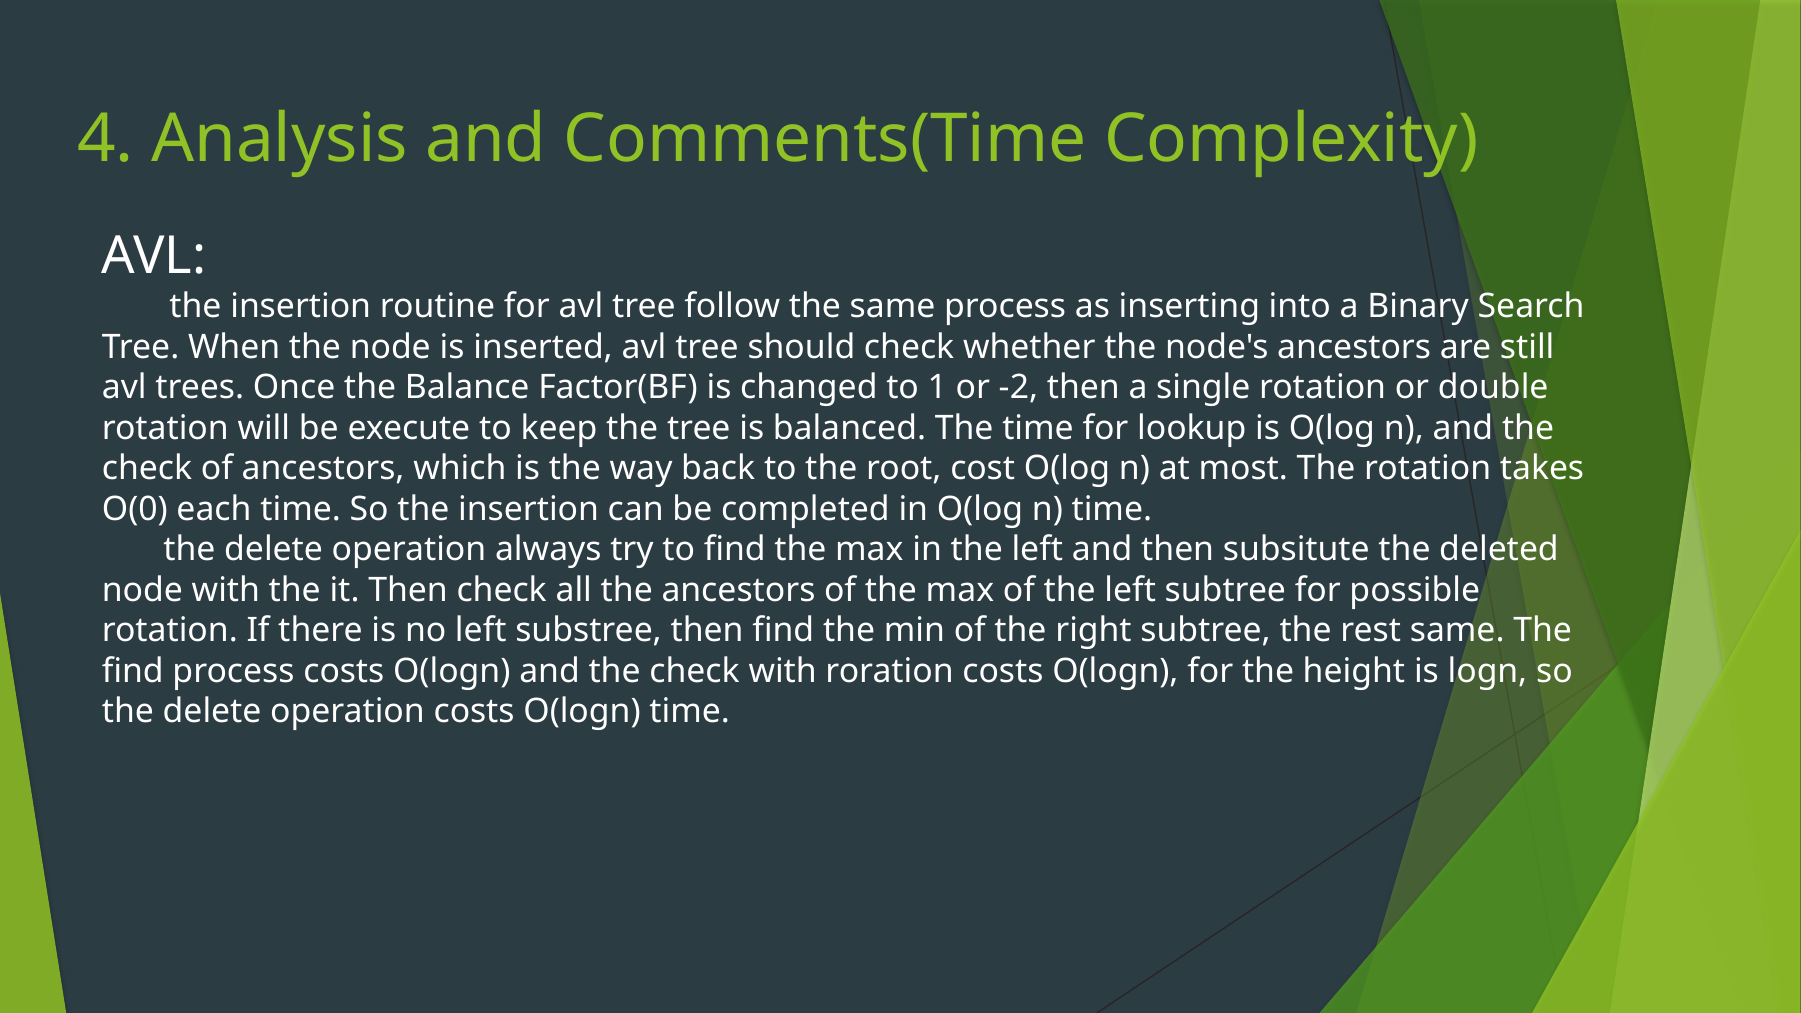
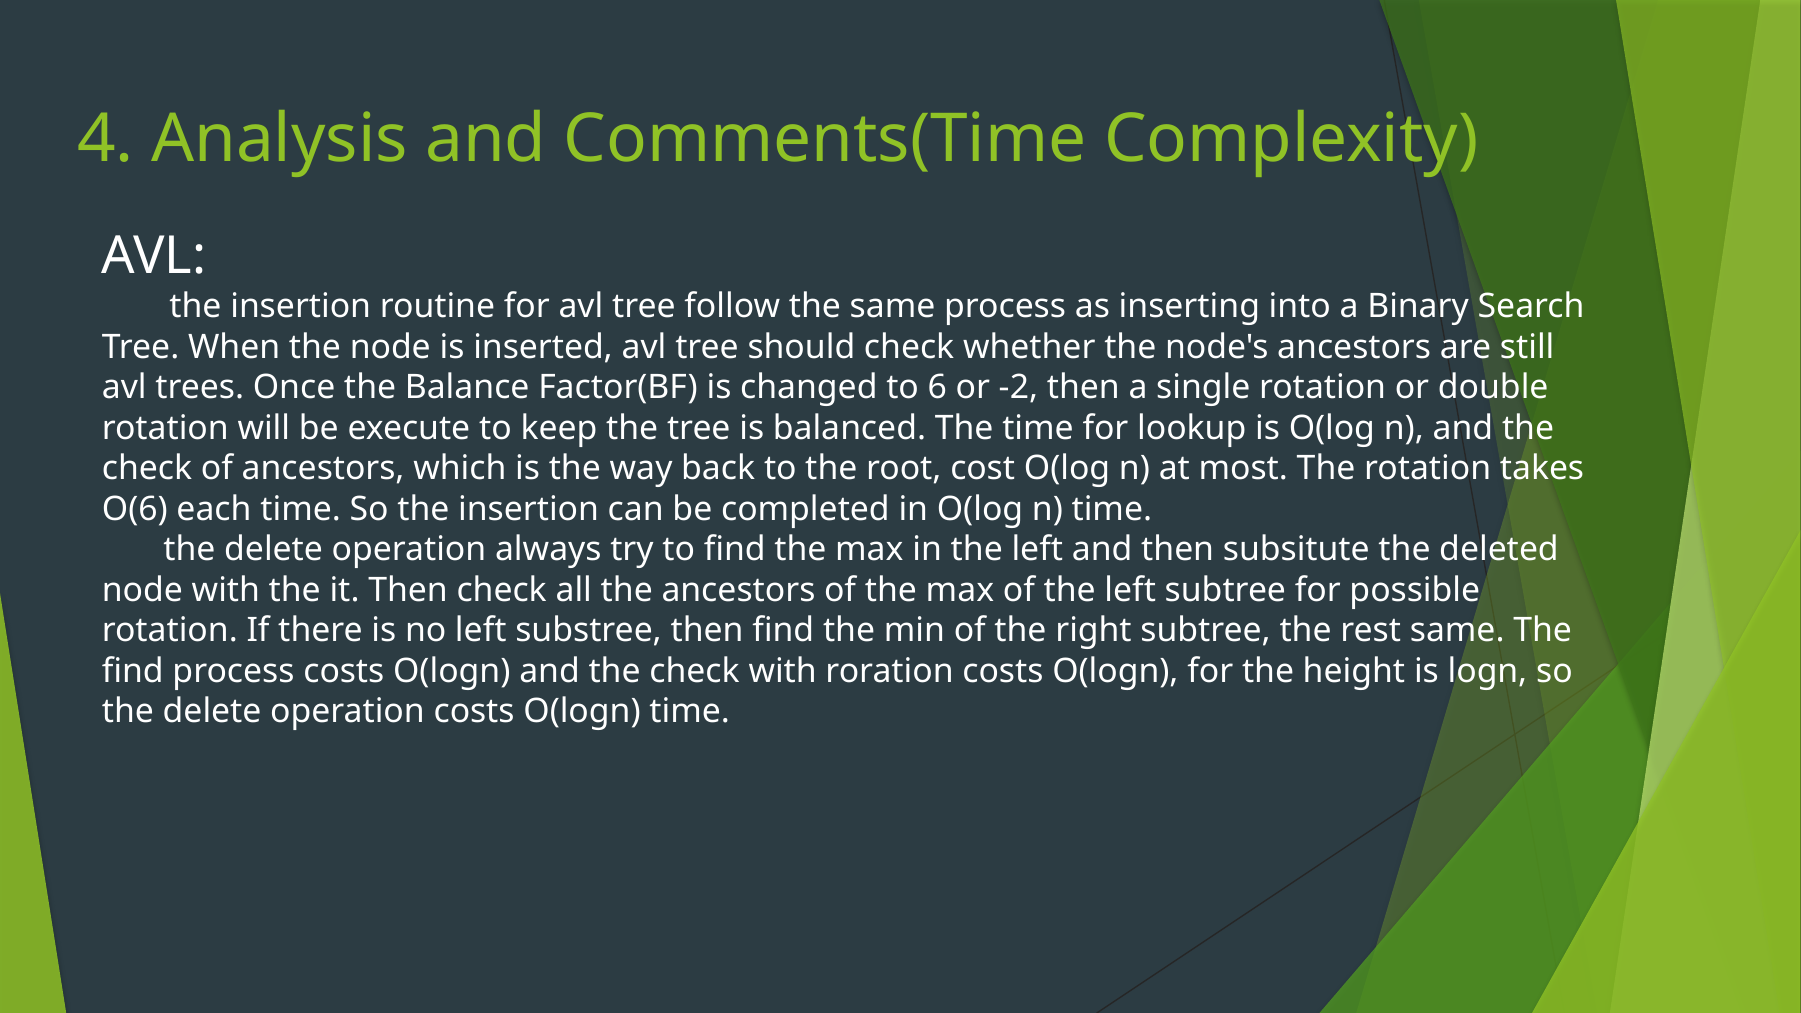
1: 1 -> 6
O(0: O(0 -> O(6
